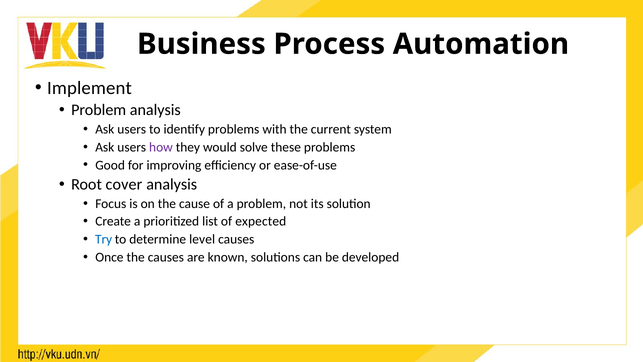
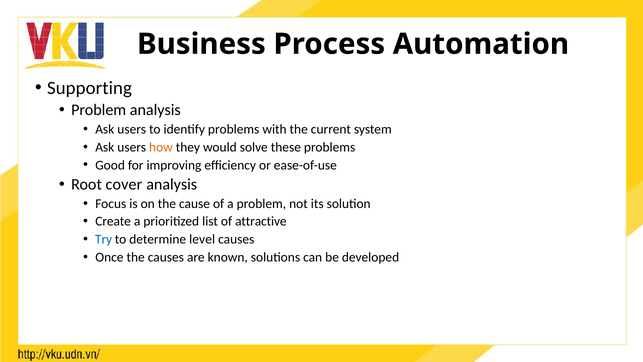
Implement: Implement -> Supporting
how colour: purple -> orange
expected: expected -> attractive
